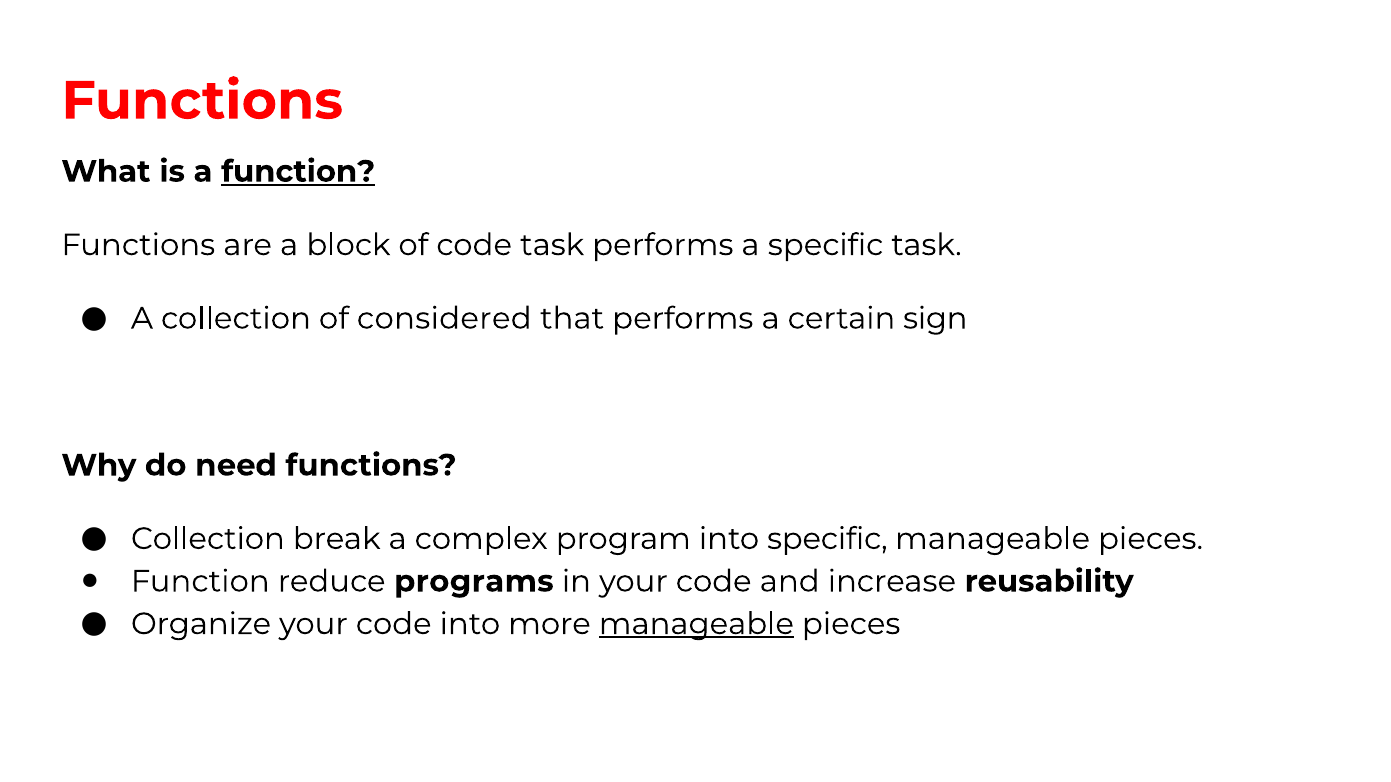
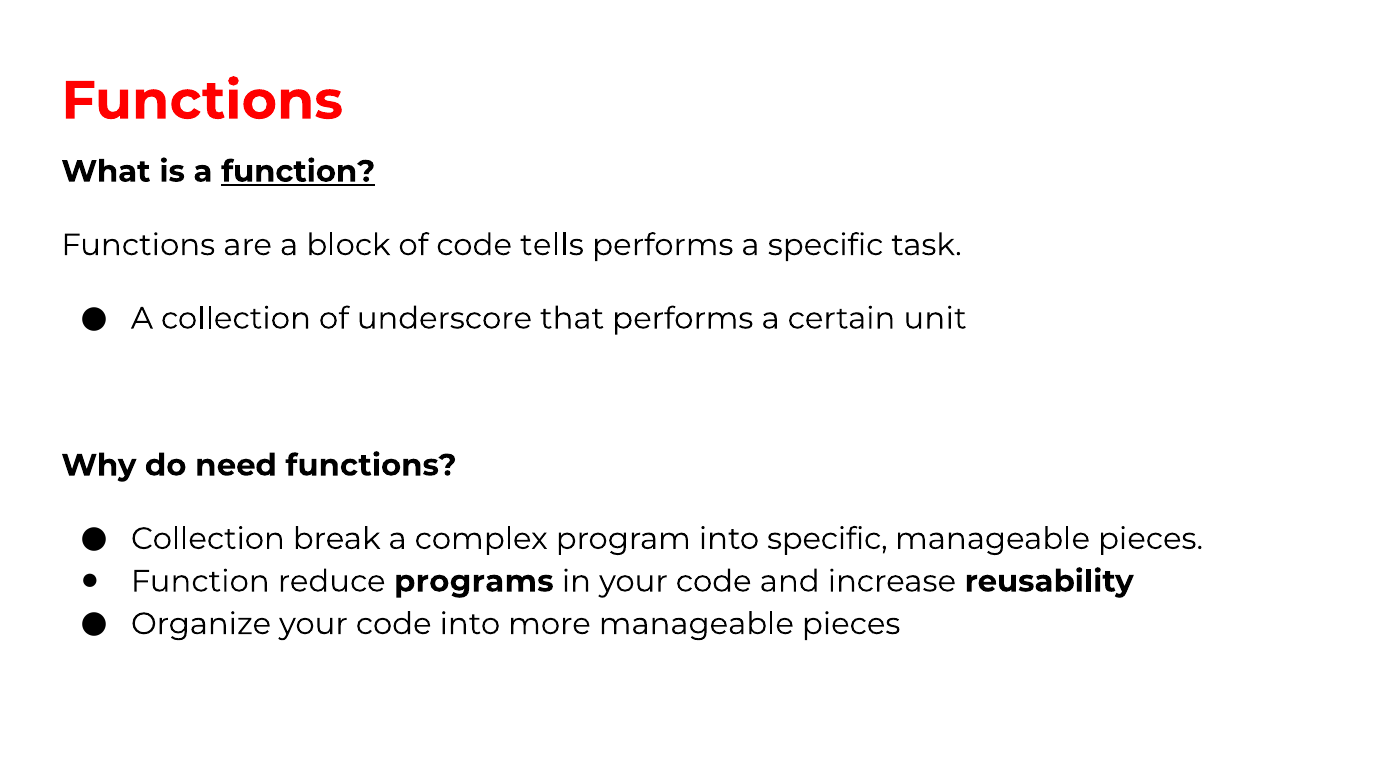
code task: task -> tells
considered: considered -> underscore
sign: sign -> unit
manageable at (696, 624) underline: present -> none
